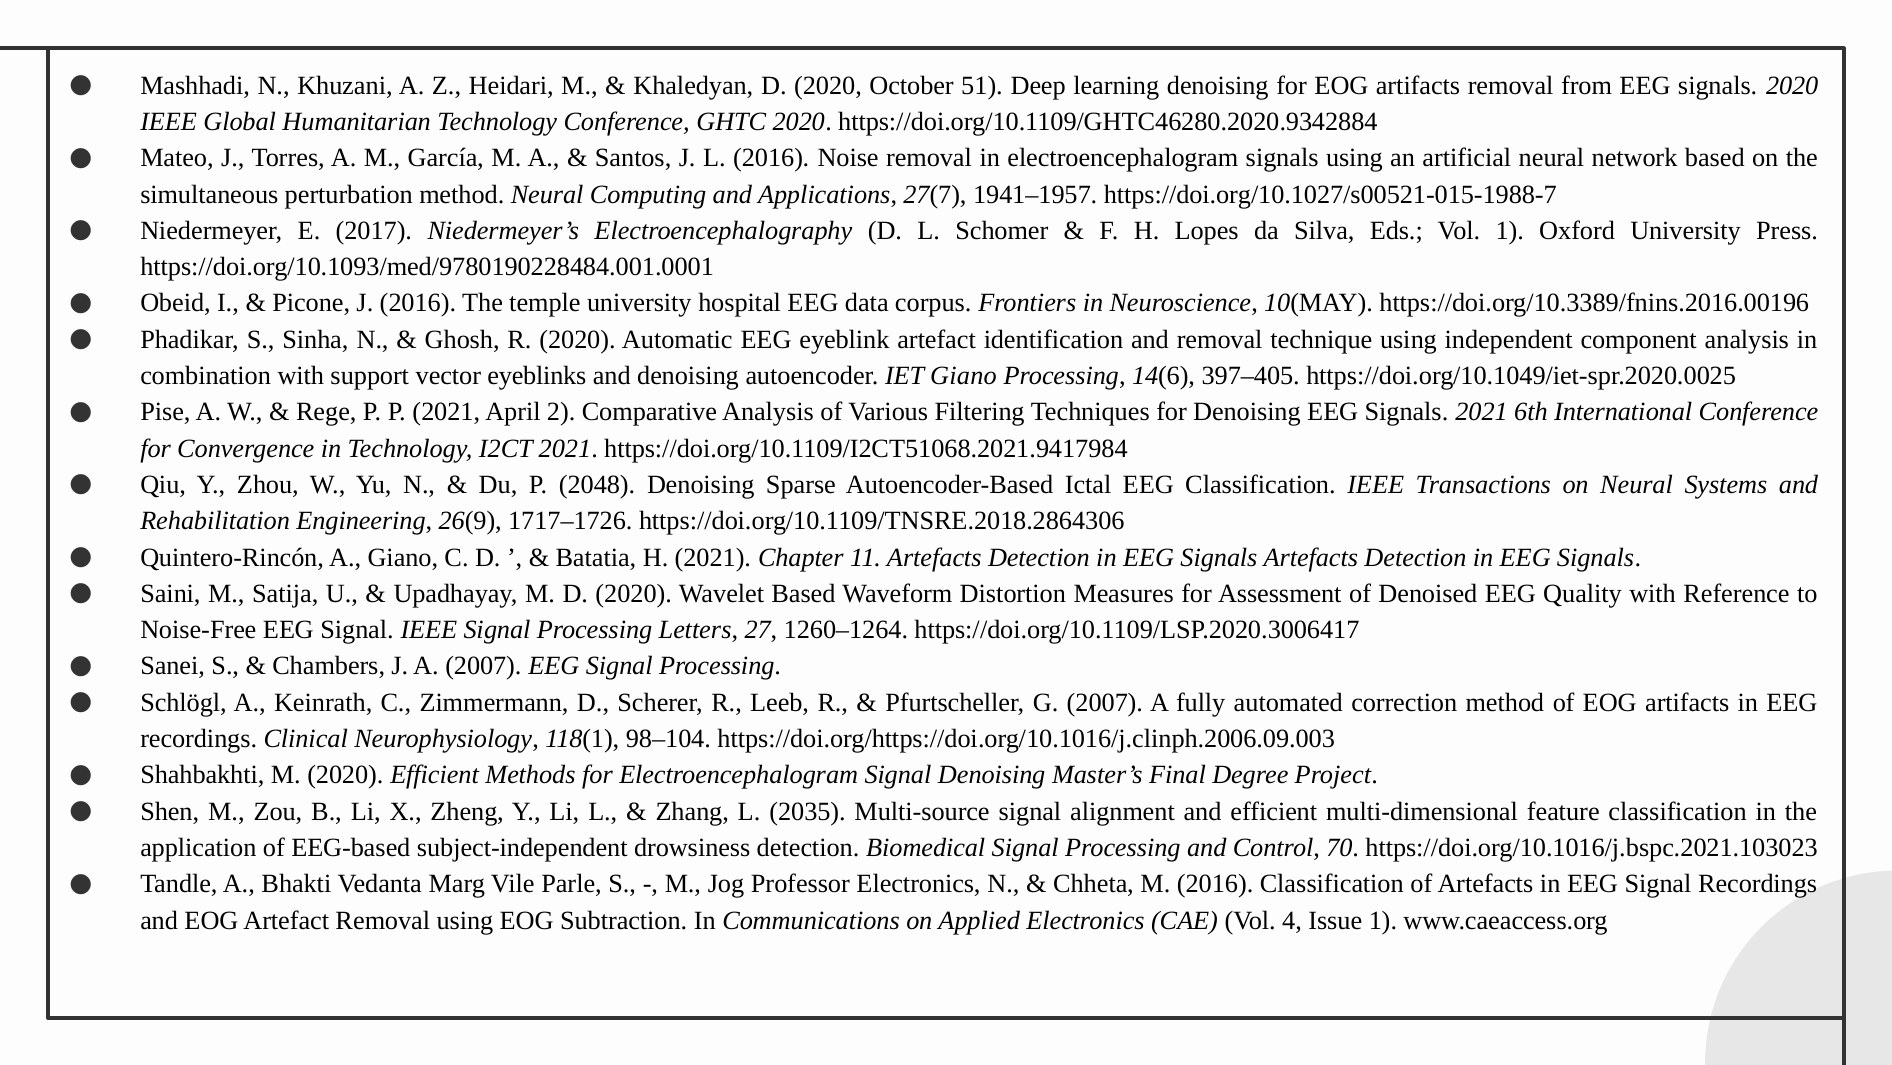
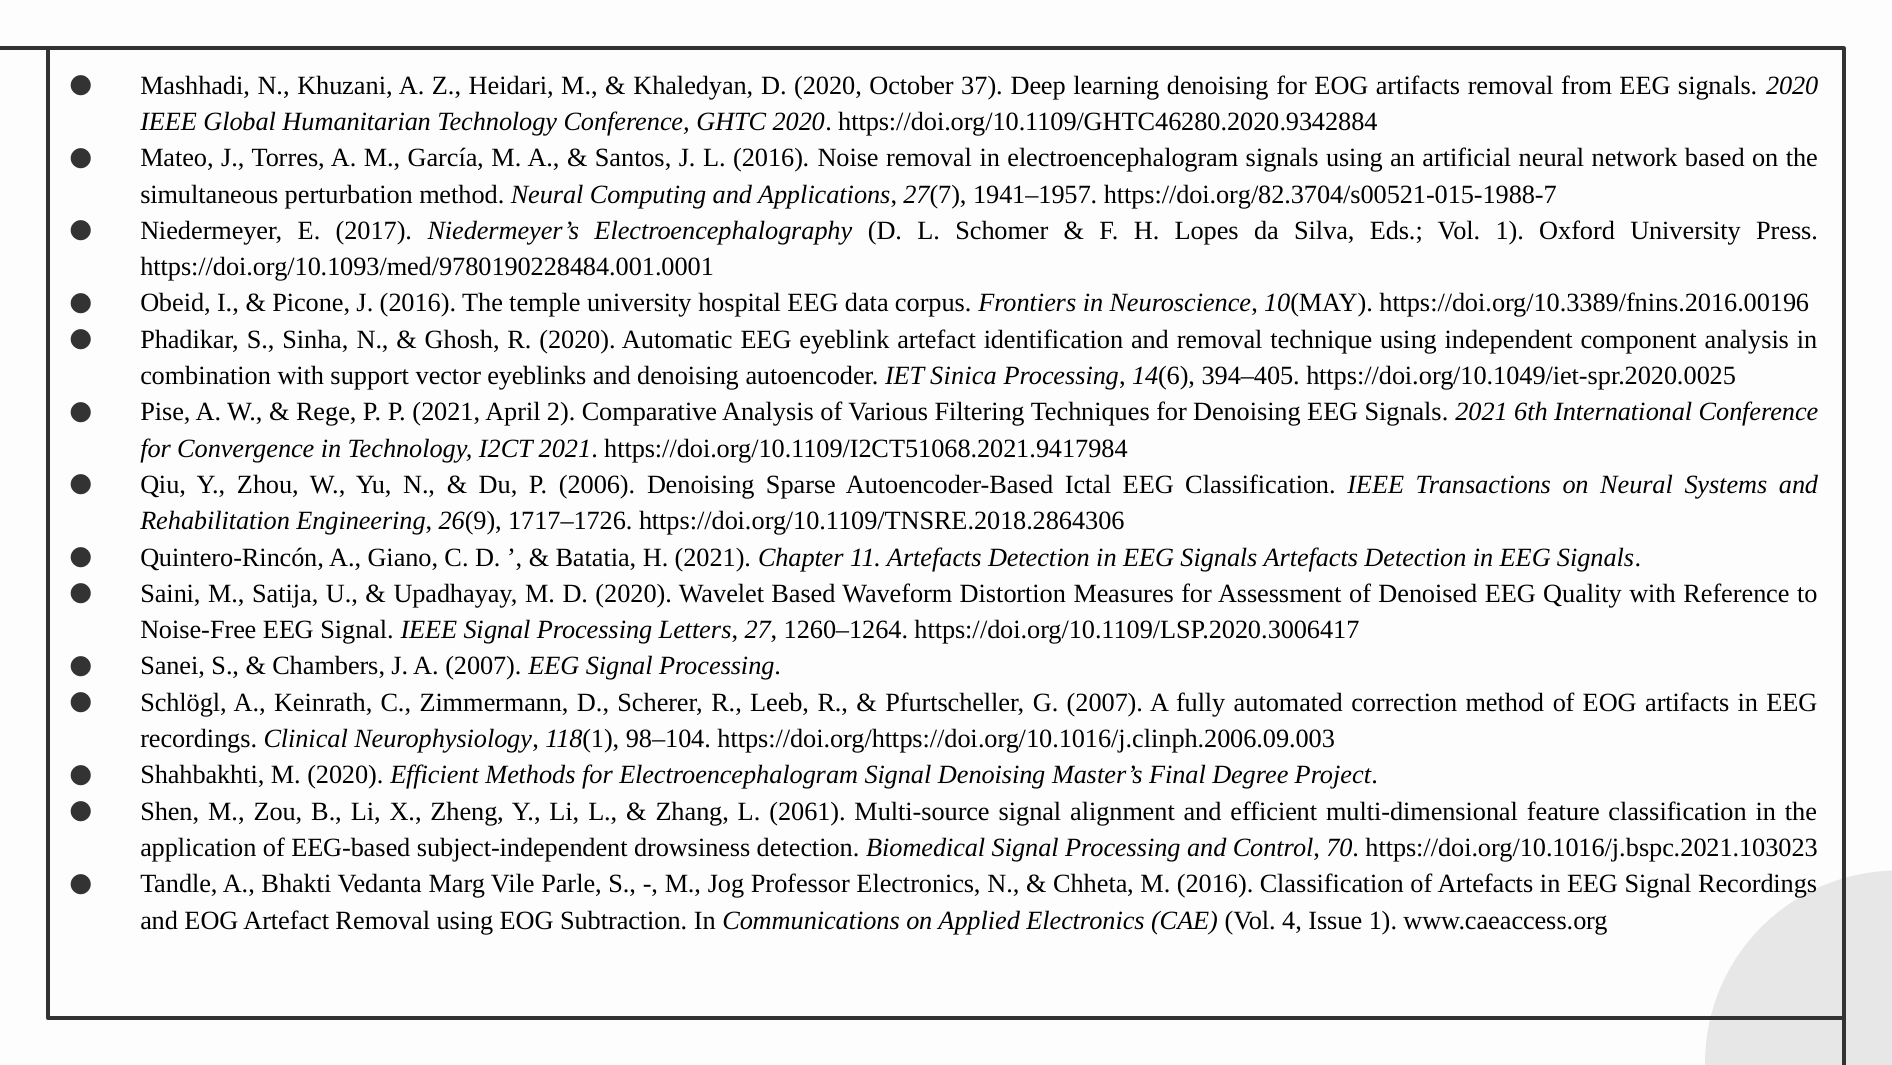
51: 51 -> 37
https://doi.org/10.1027/s00521-015-1988-7: https://doi.org/10.1027/s00521-015-1988-7 -> https://doi.org/82.3704/s00521-015-1988-7
IET Giano: Giano -> Sinica
397–405: 397–405 -> 394–405
2048: 2048 -> 2006
2035: 2035 -> 2061
